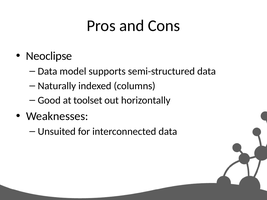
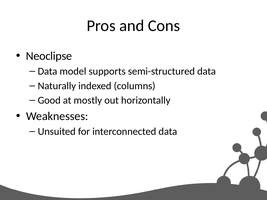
toolset: toolset -> mostly
